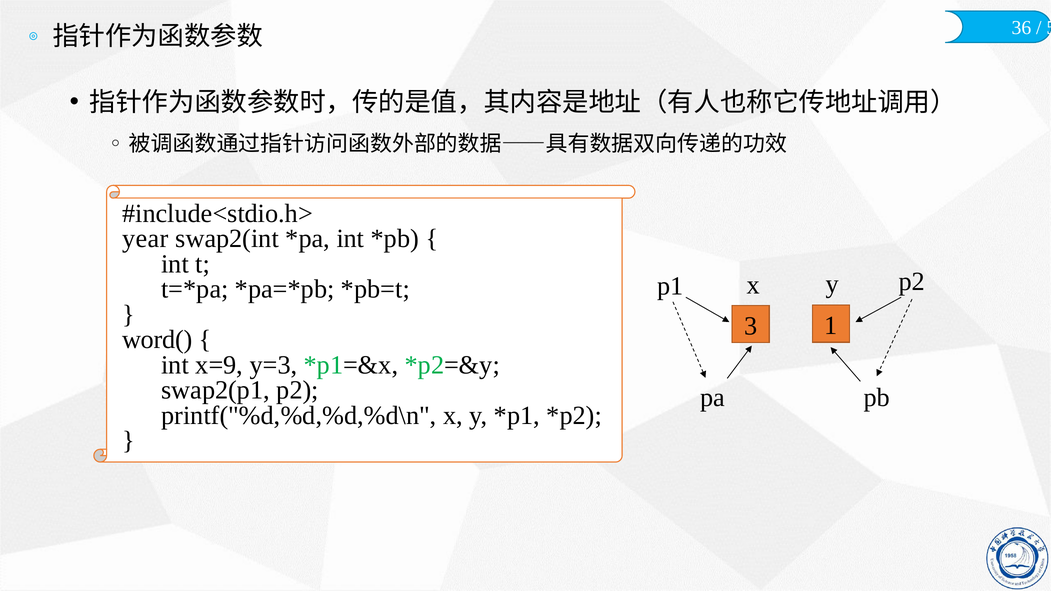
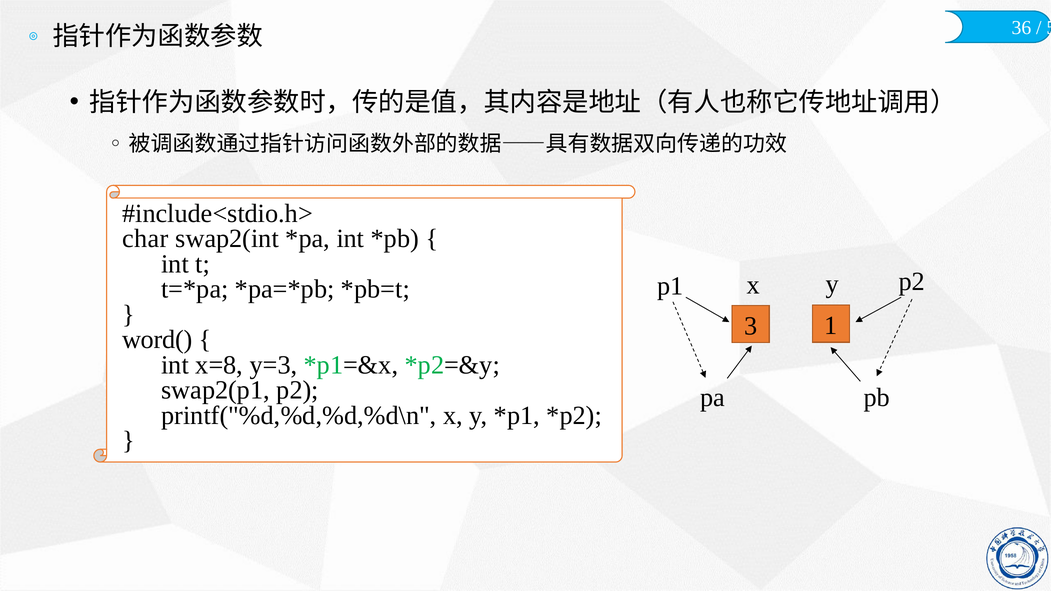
year: year -> char
x=9: x=9 -> x=8
